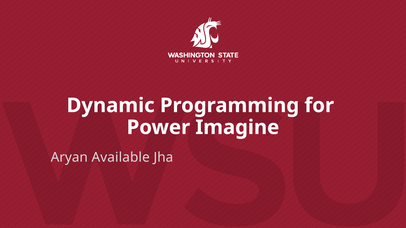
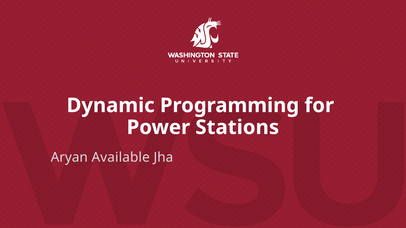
Imagine: Imagine -> Stations
